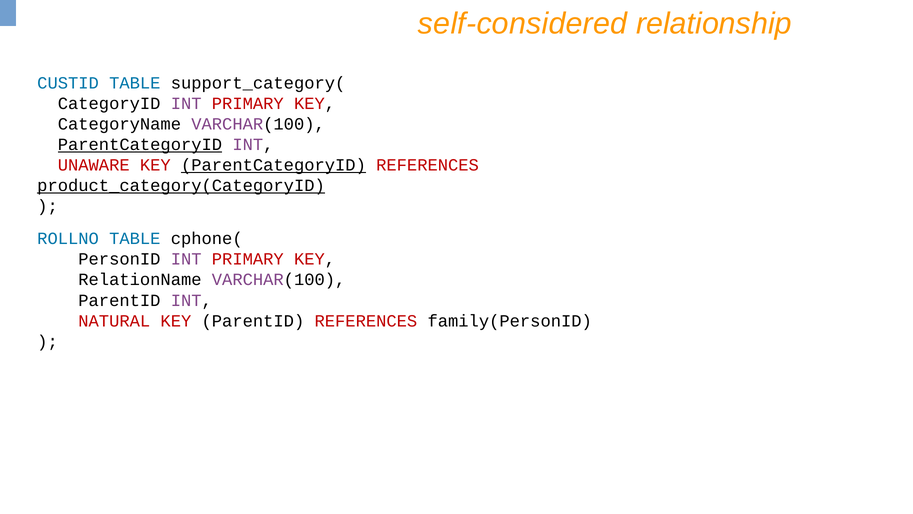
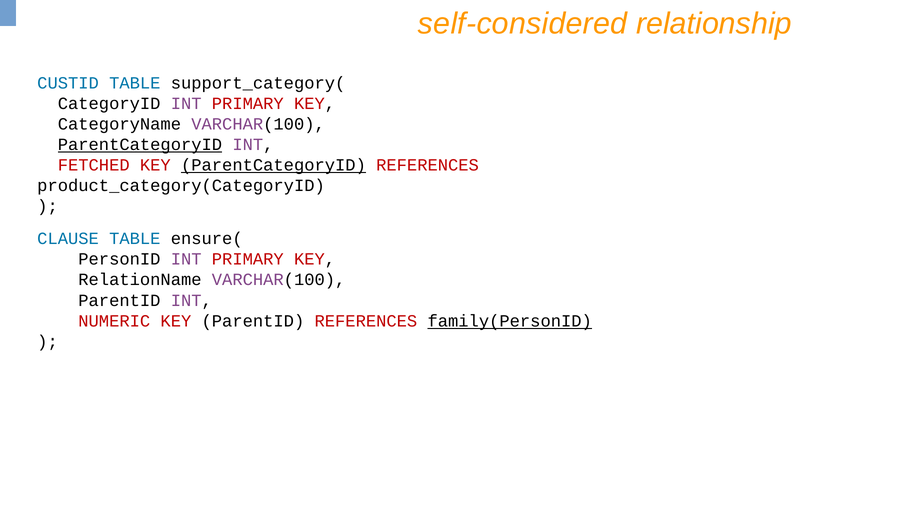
UNAWARE: UNAWARE -> FETCHED
product_category(CategoryID underline: present -> none
ROLLNO: ROLLNO -> CLAUSE
cphone(: cphone( -> ensure(
NATURAL: NATURAL -> NUMERIC
family(PersonID underline: none -> present
